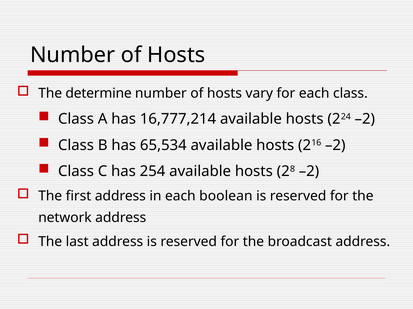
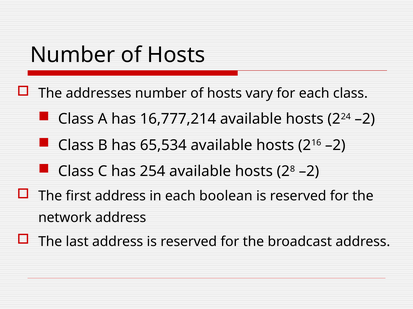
determine: determine -> addresses
